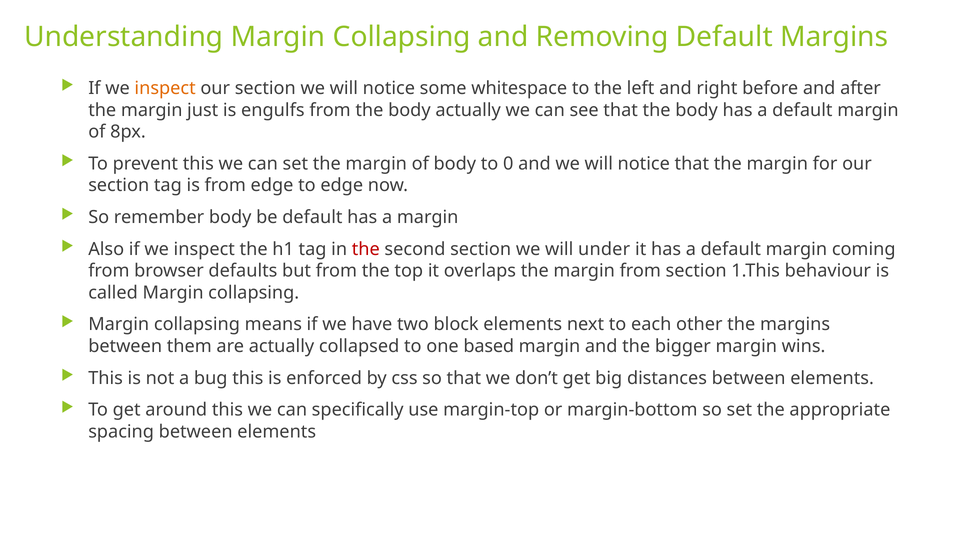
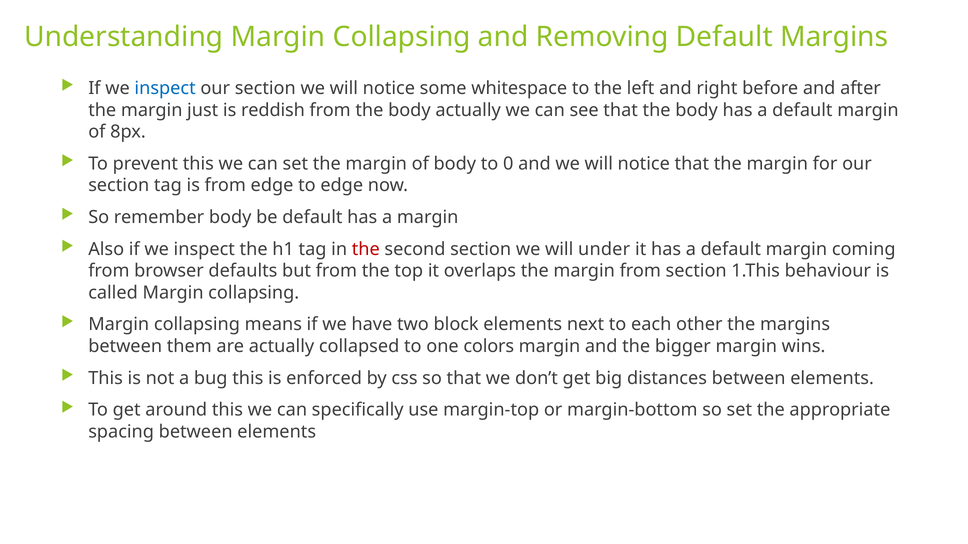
inspect at (165, 88) colour: orange -> blue
engulfs: engulfs -> reddish
based: based -> colors
